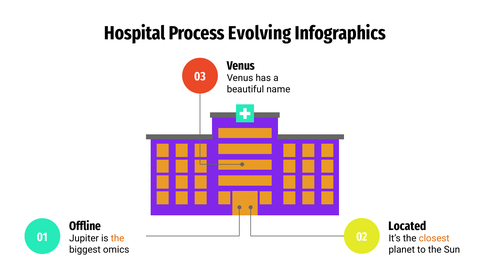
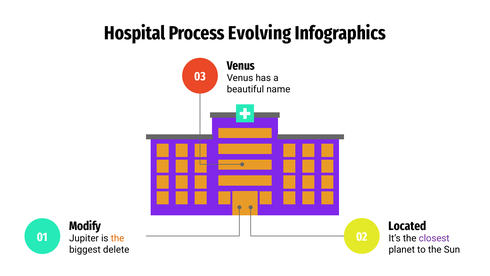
Offline: Offline -> Modify
closest colour: orange -> purple
omics: omics -> delete
